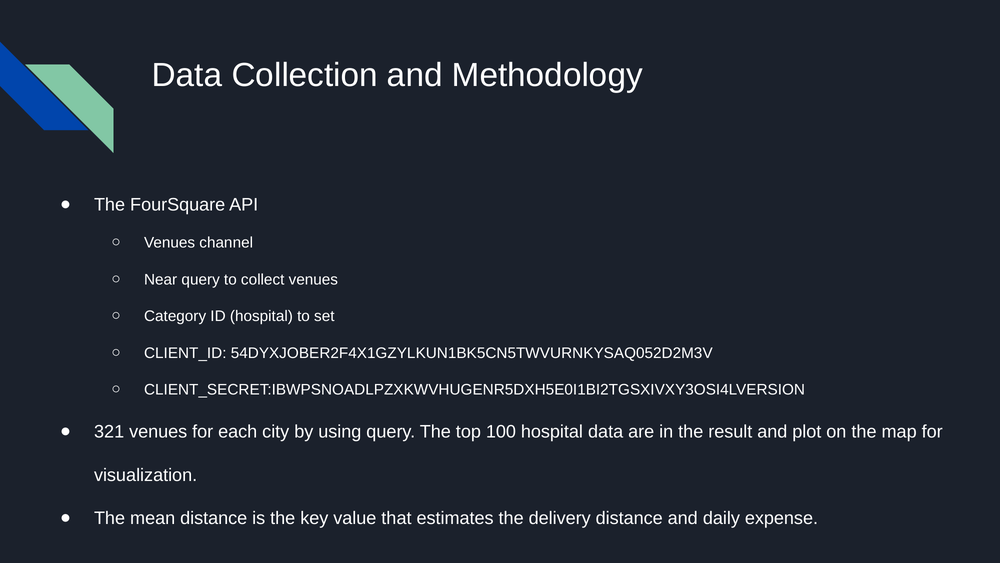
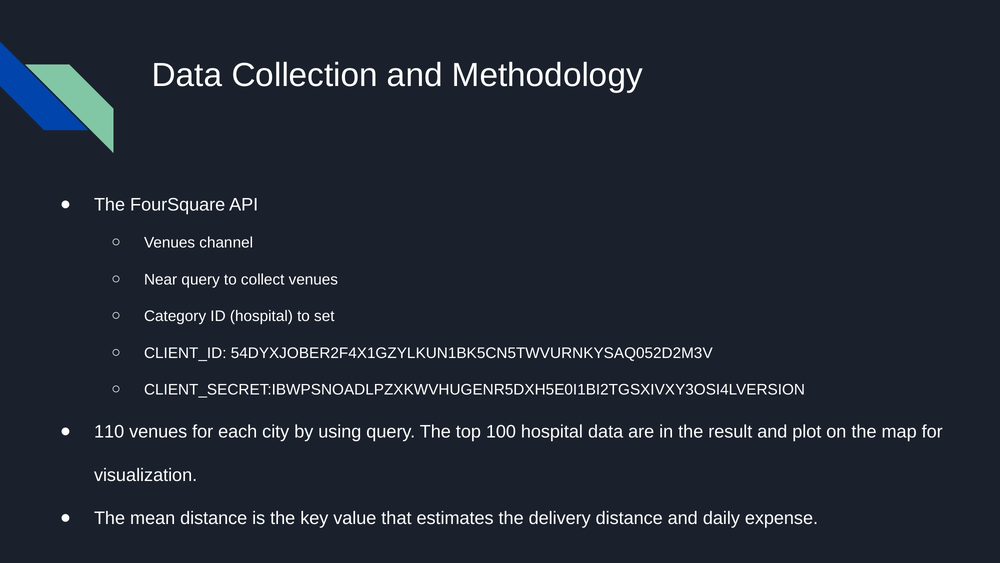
321: 321 -> 110
